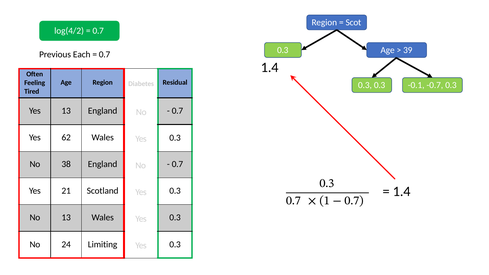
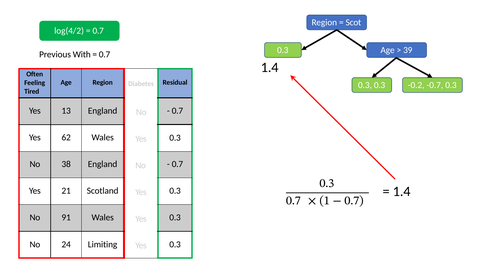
Each: Each -> With
-0.1: -0.1 -> -0.2
No 13: 13 -> 91
